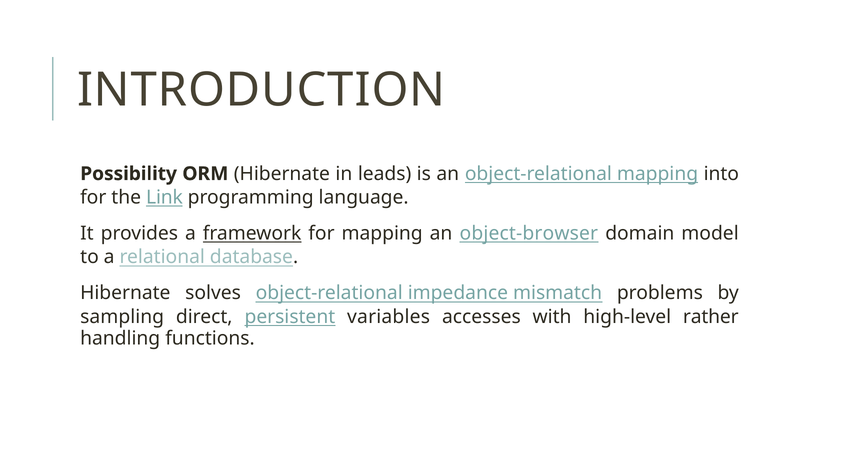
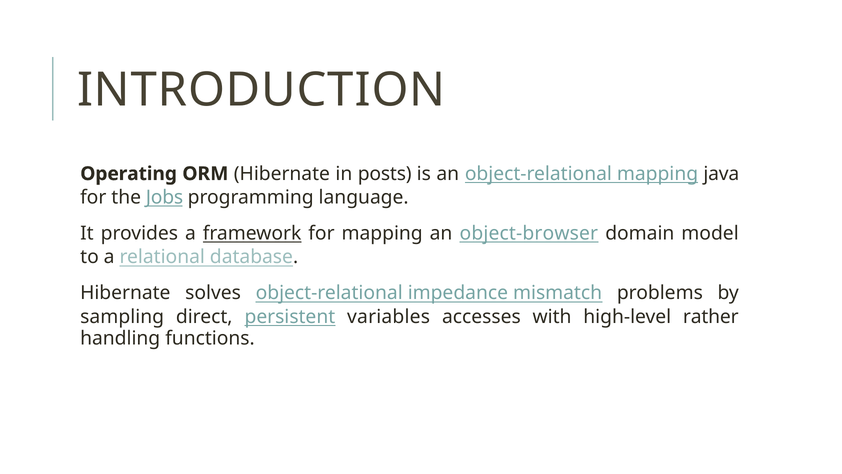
Possibility: Possibility -> Operating
leads: leads -> posts
into: into -> java
Link: Link -> Jobs
